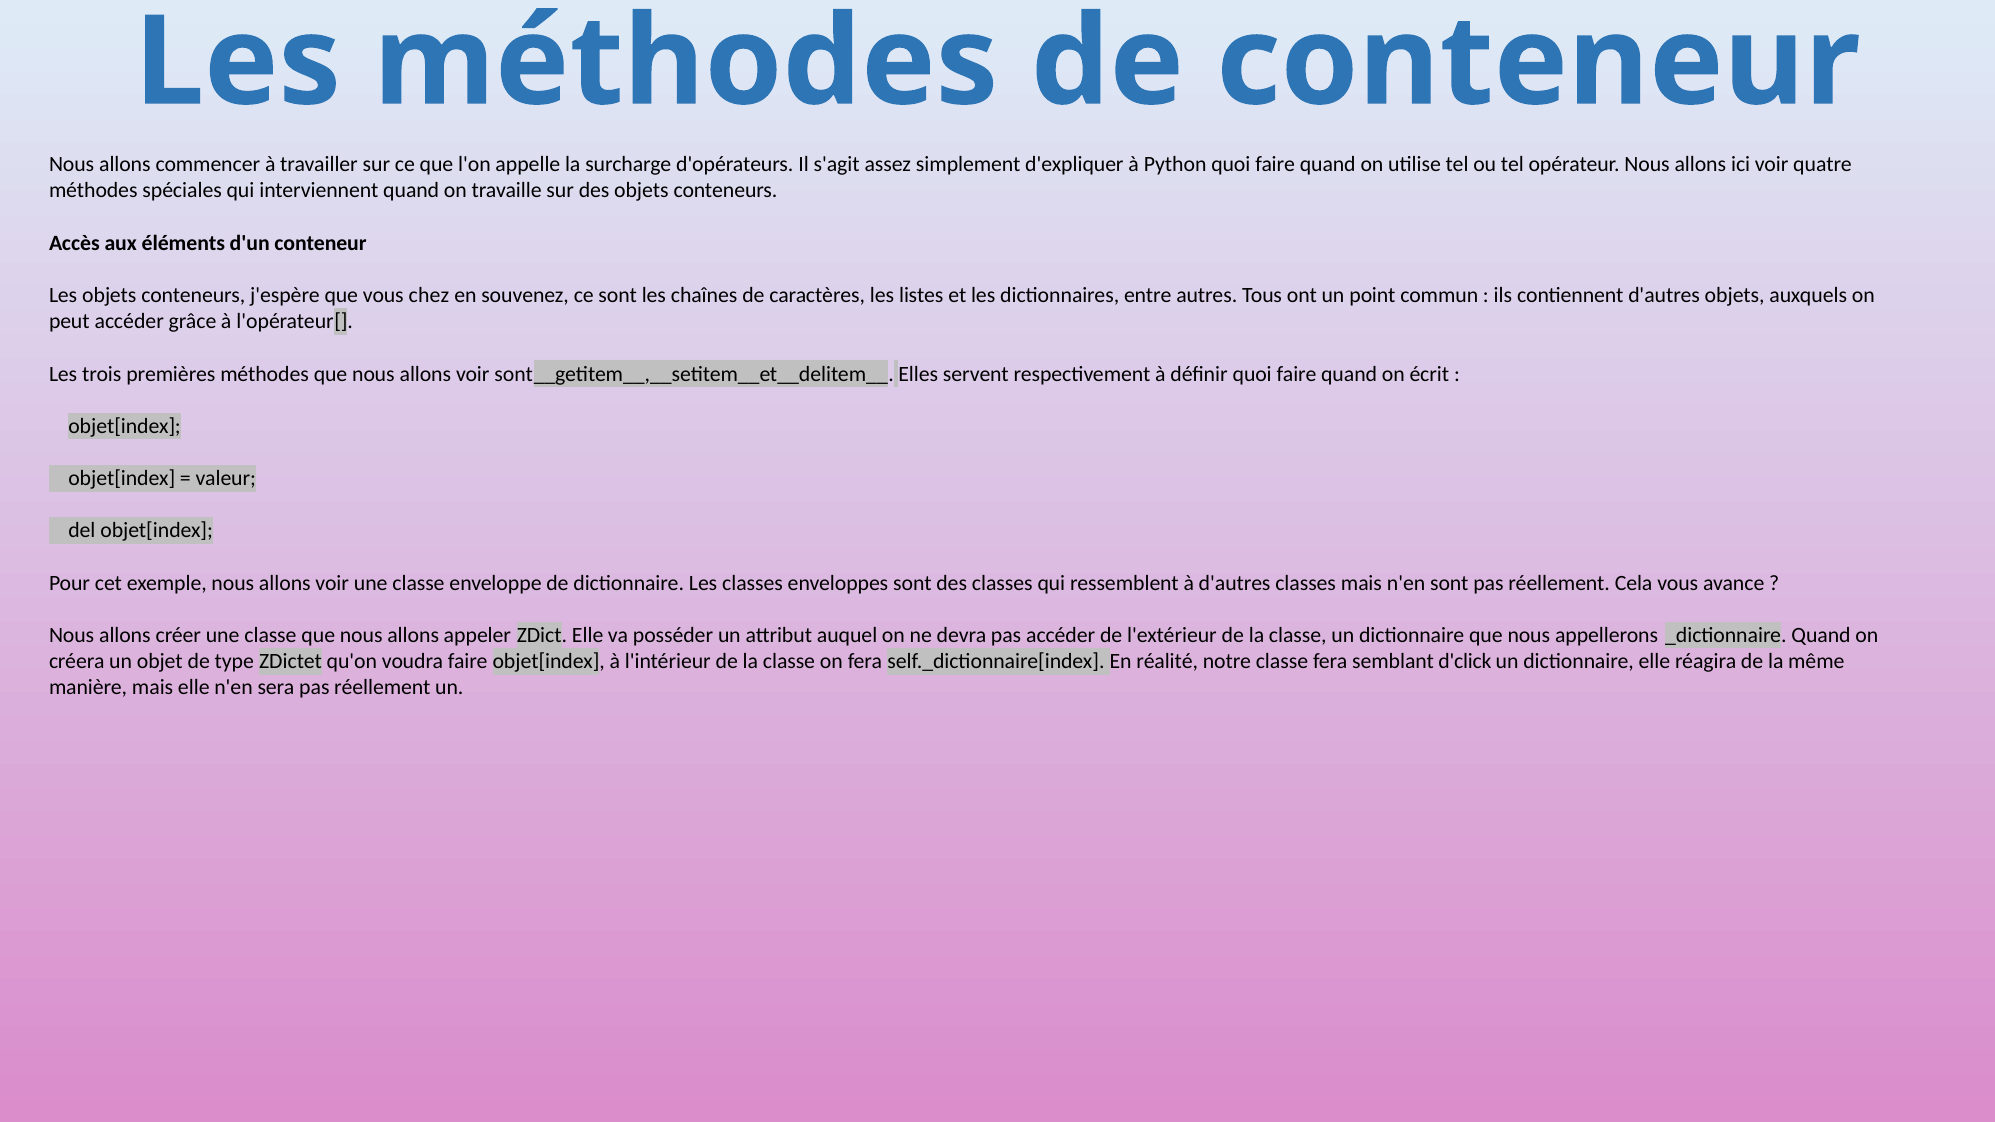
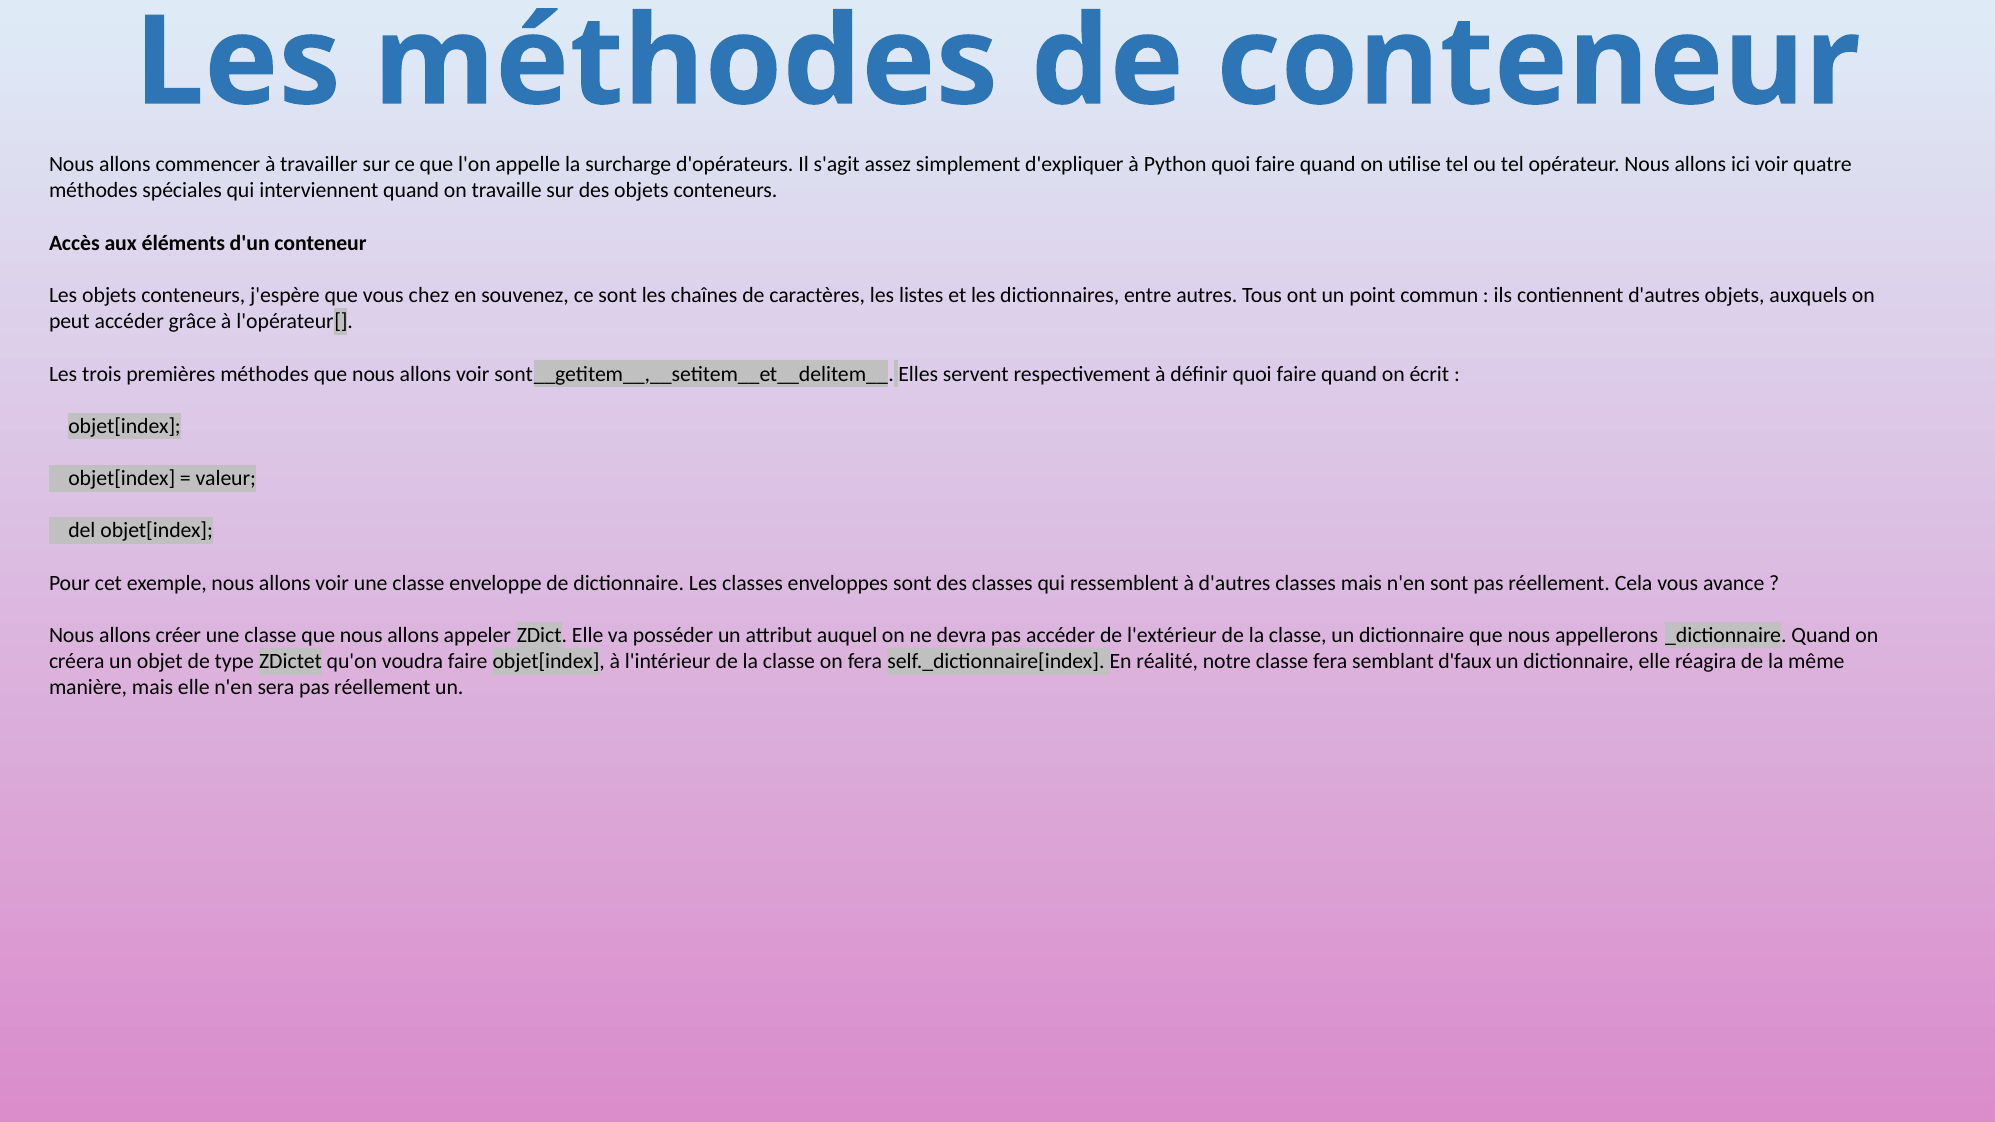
d'click: d'click -> d'faux
